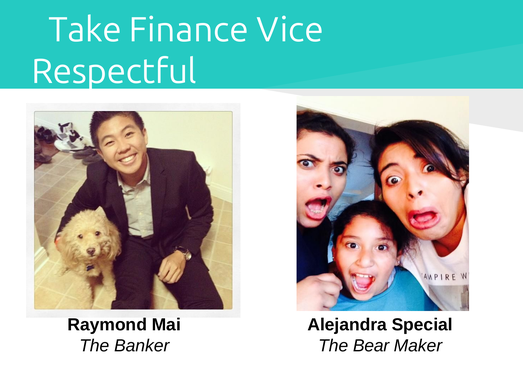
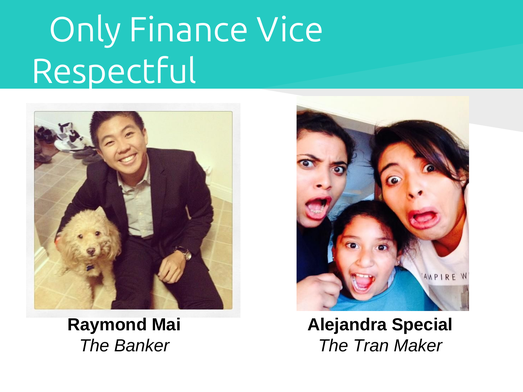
Take: Take -> Only
Bear: Bear -> Tran
